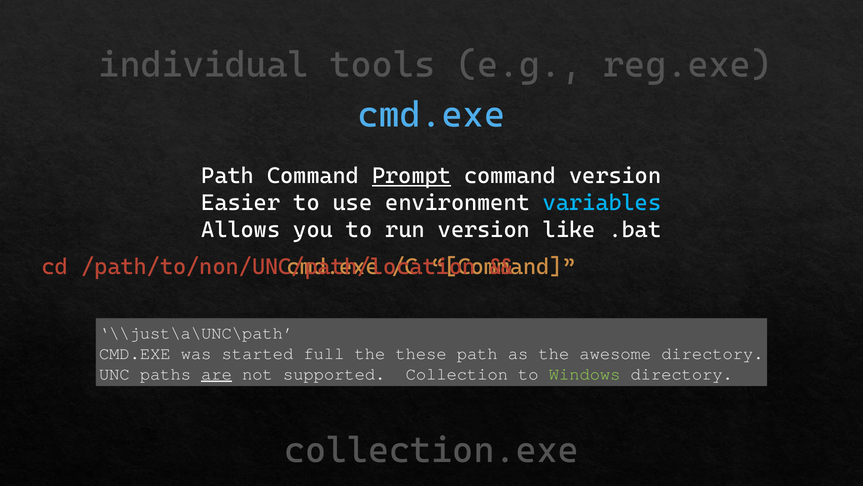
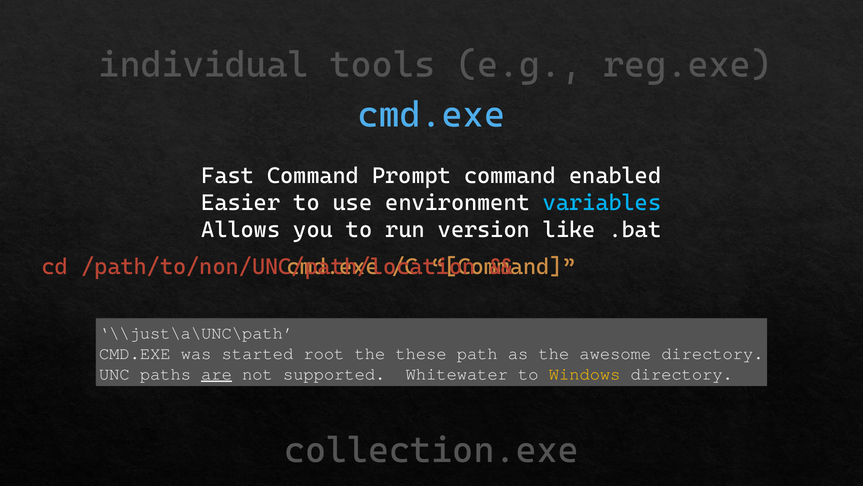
Path at (228, 176): Path -> Fast
Prompt underline: present -> none
command version: version -> enabled
full: full -> root
Collection: Collection -> Whitewater
Windows colour: light green -> yellow
